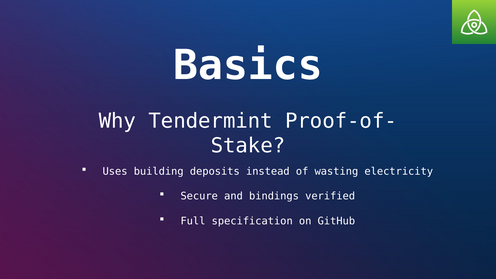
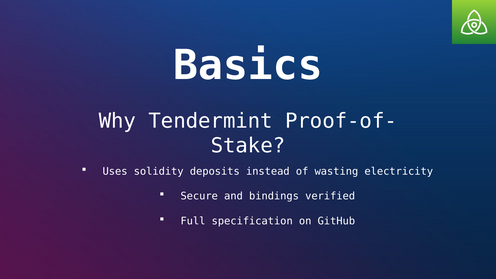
building: building -> solidity
